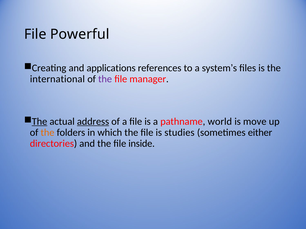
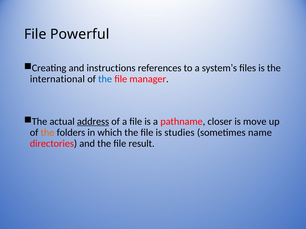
applications: applications -> instructions
the at (105, 79) colour: purple -> blue
The at (40, 122) underline: present -> none
world: world -> closer
either: either -> name
inside: inside -> result
